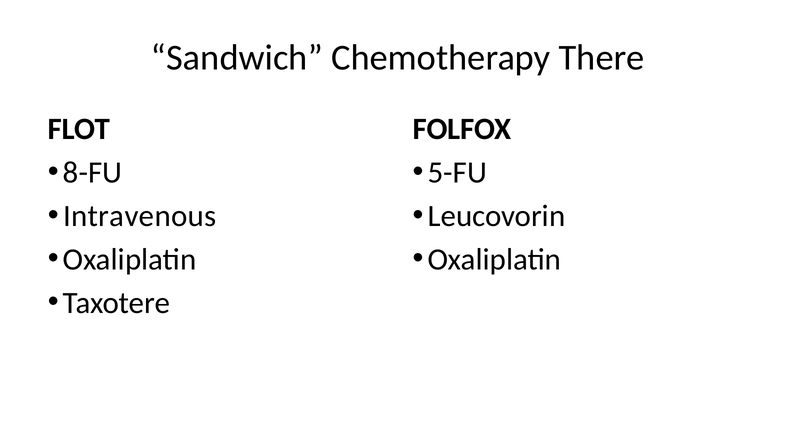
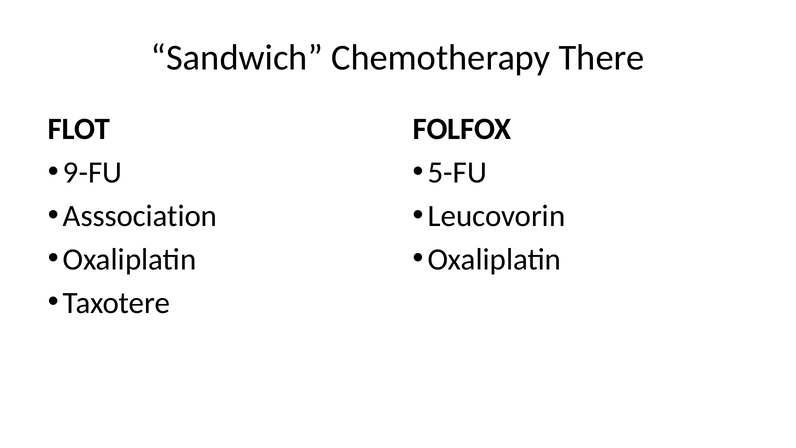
8-FU: 8-FU -> 9-FU
Intravenous: Intravenous -> Asssociation
